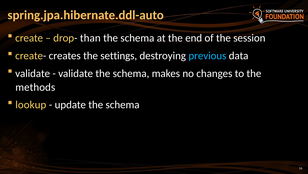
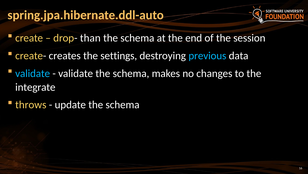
validate at (33, 73) colour: white -> light blue
methods: methods -> integrate
lookup: lookup -> throws
